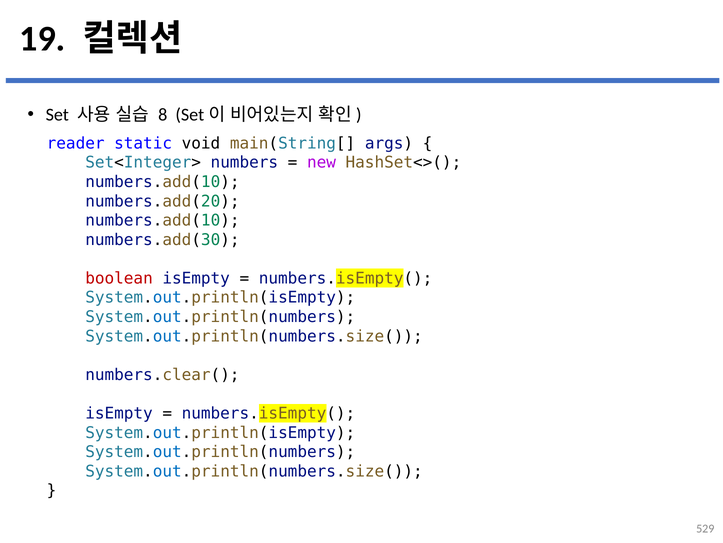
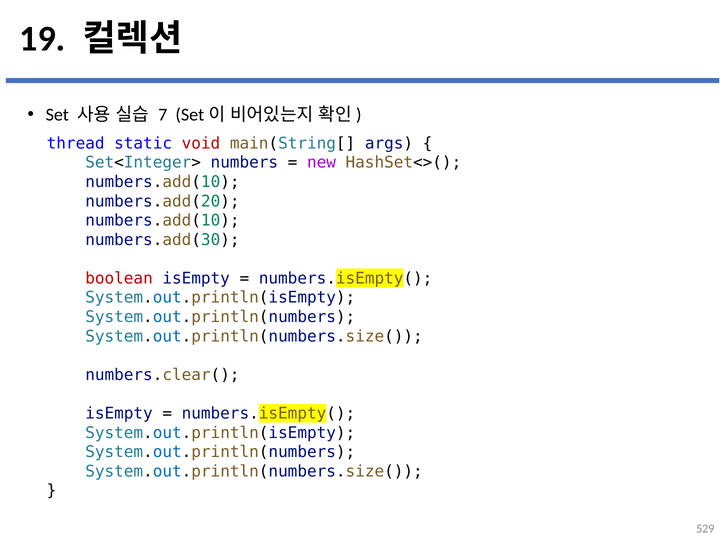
8: 8 -> 7
reader: reader -> thread
void colour: black -> red
